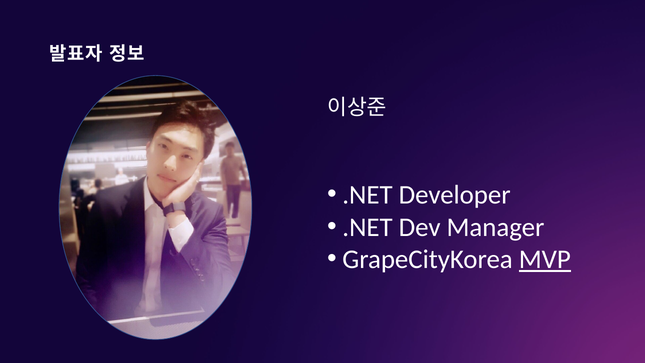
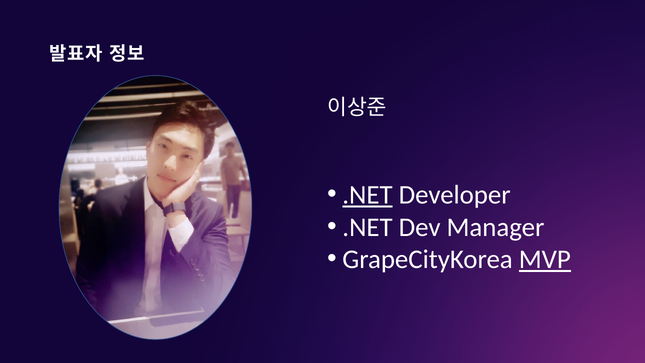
.NET at (367, 195) underline: none -> present
